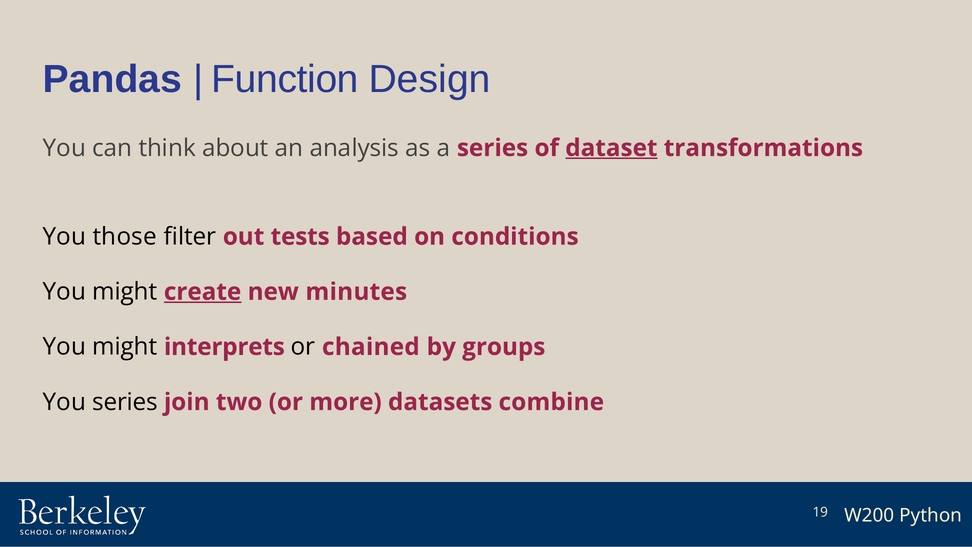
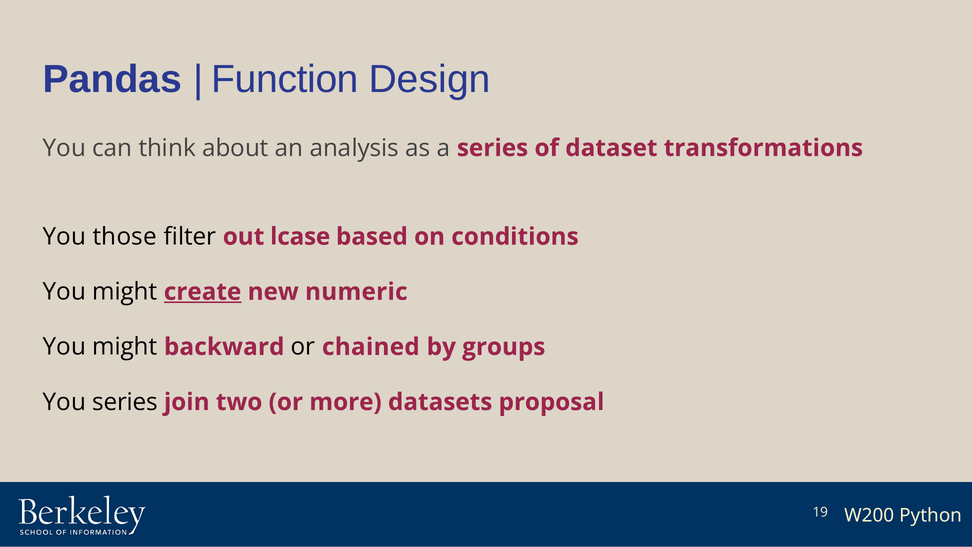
dataset underline: present -> none
tests: tests -> lcase
minutes: minutes -> numeric
interprets: interprets -> backward
combine: combine -> proposal
